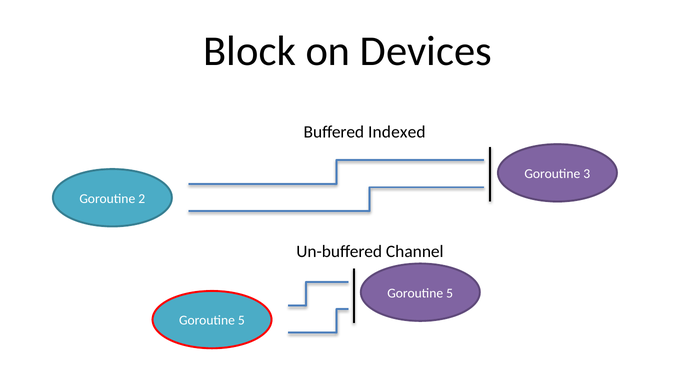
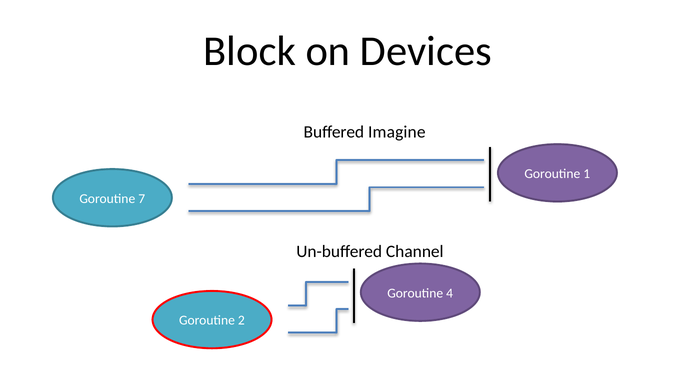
Indexed: Indexed -> Imagine
3: 3 -> 1
2: 2 -> 7
5 at (450, 294): 5 -> 4
5 at (241, 321): 5 -> 2
